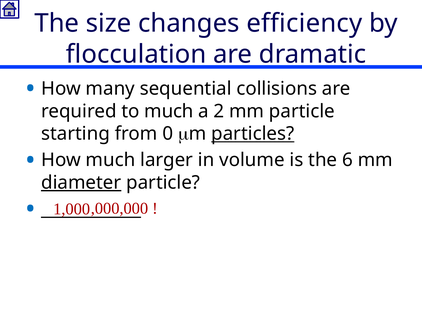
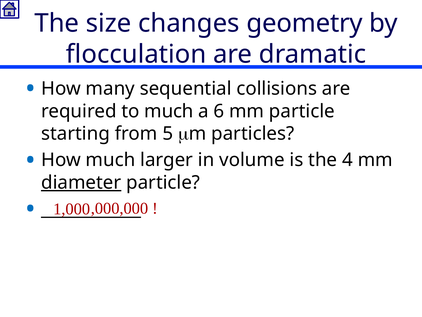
efficiency: efficiency -> geometry
2: 2 -> 6
0: 0 -> 5
particles underline: present -> none
6: 6 -> 4
